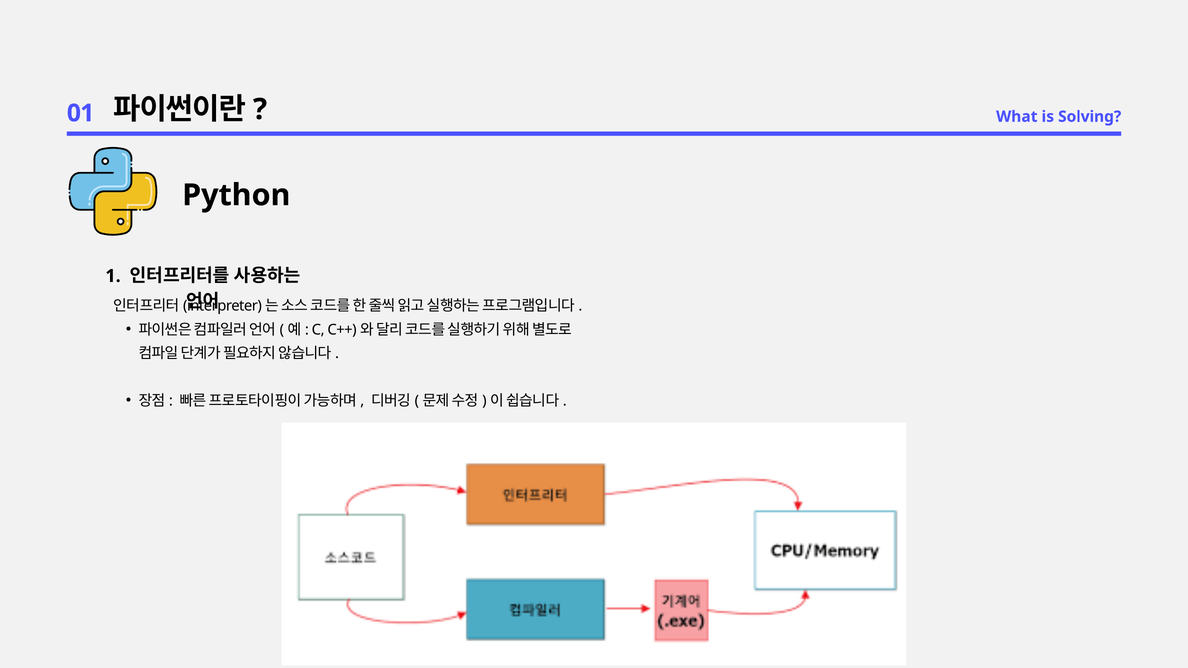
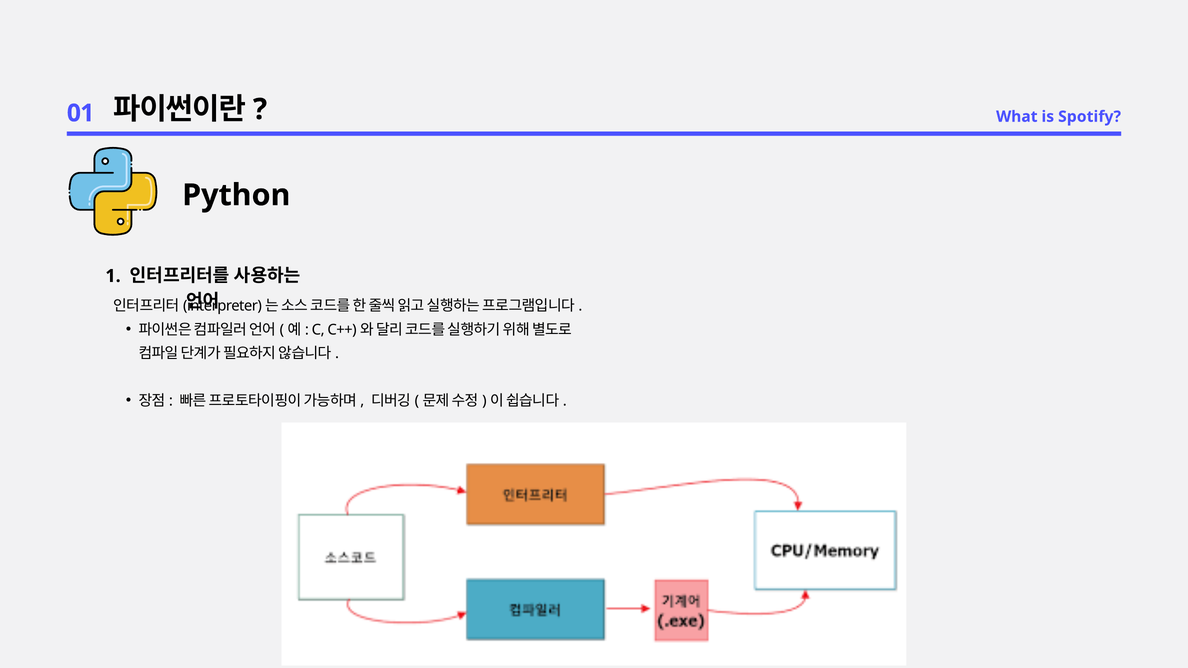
Solving: Solving -> Spotify
